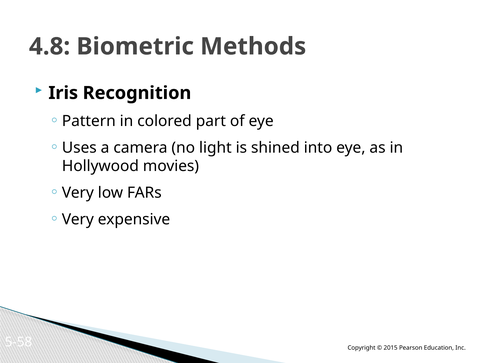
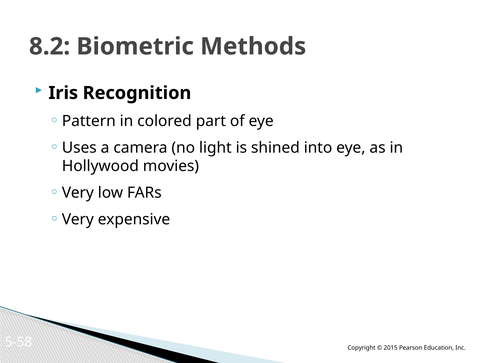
4.8: 4.8 -> 8.2
